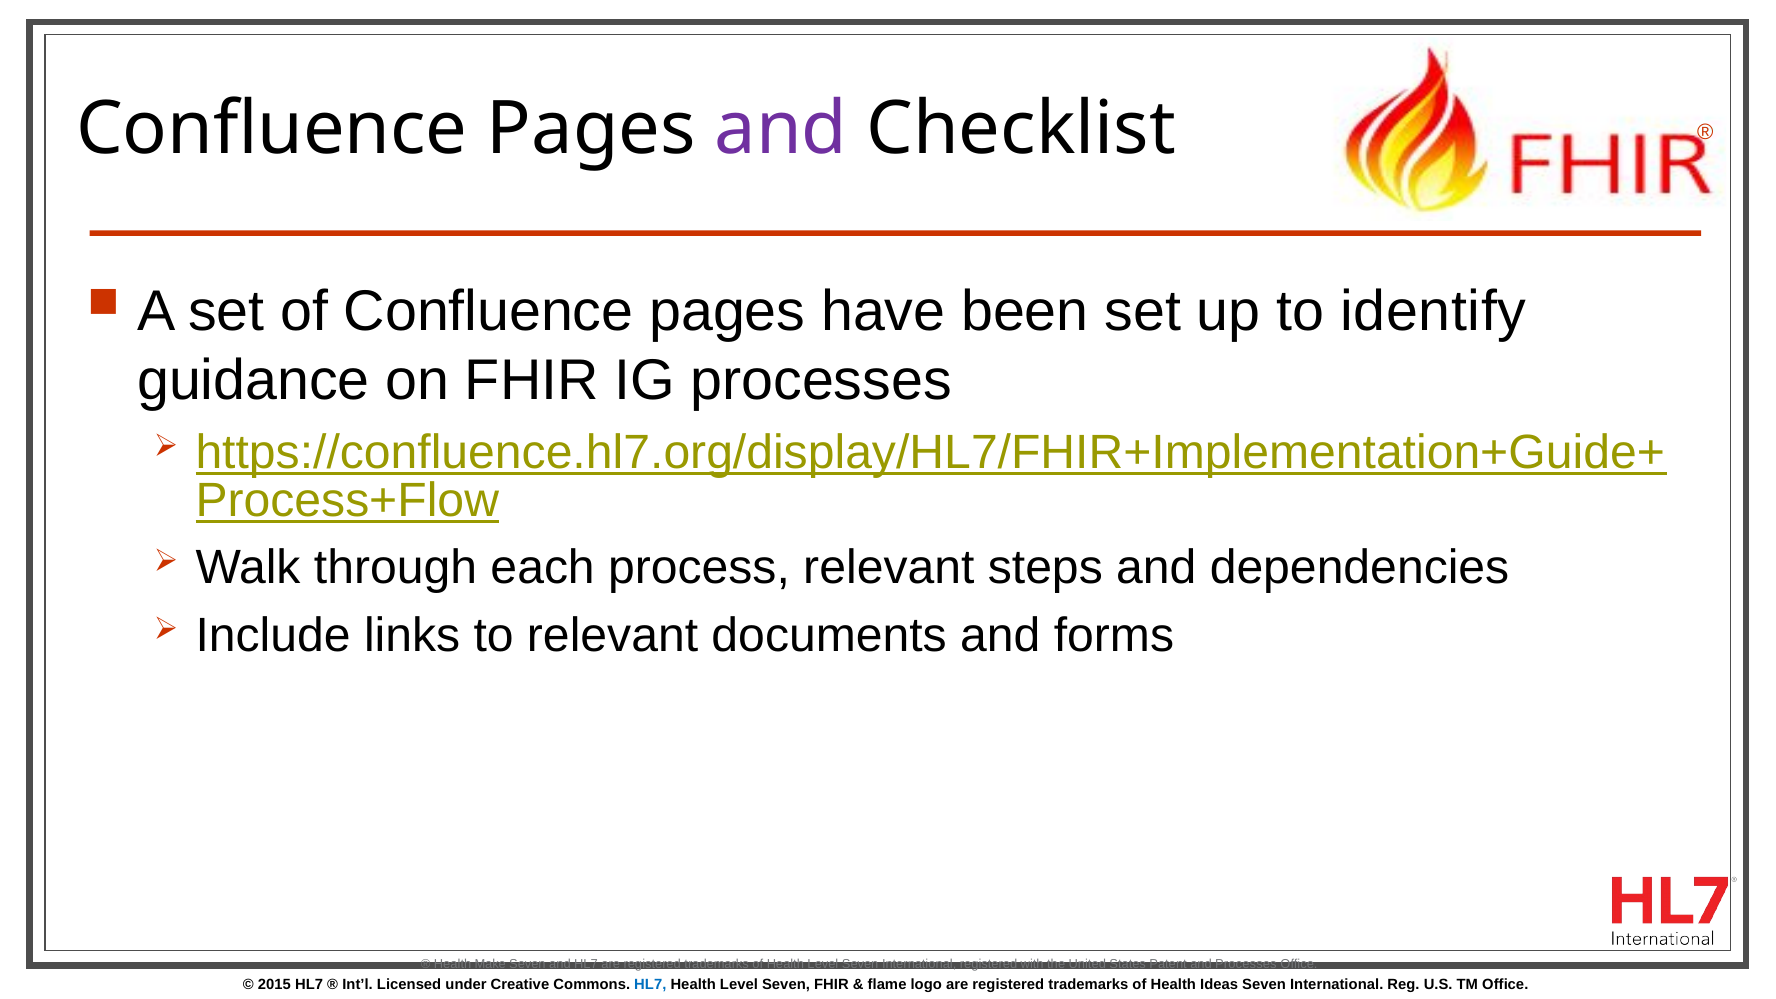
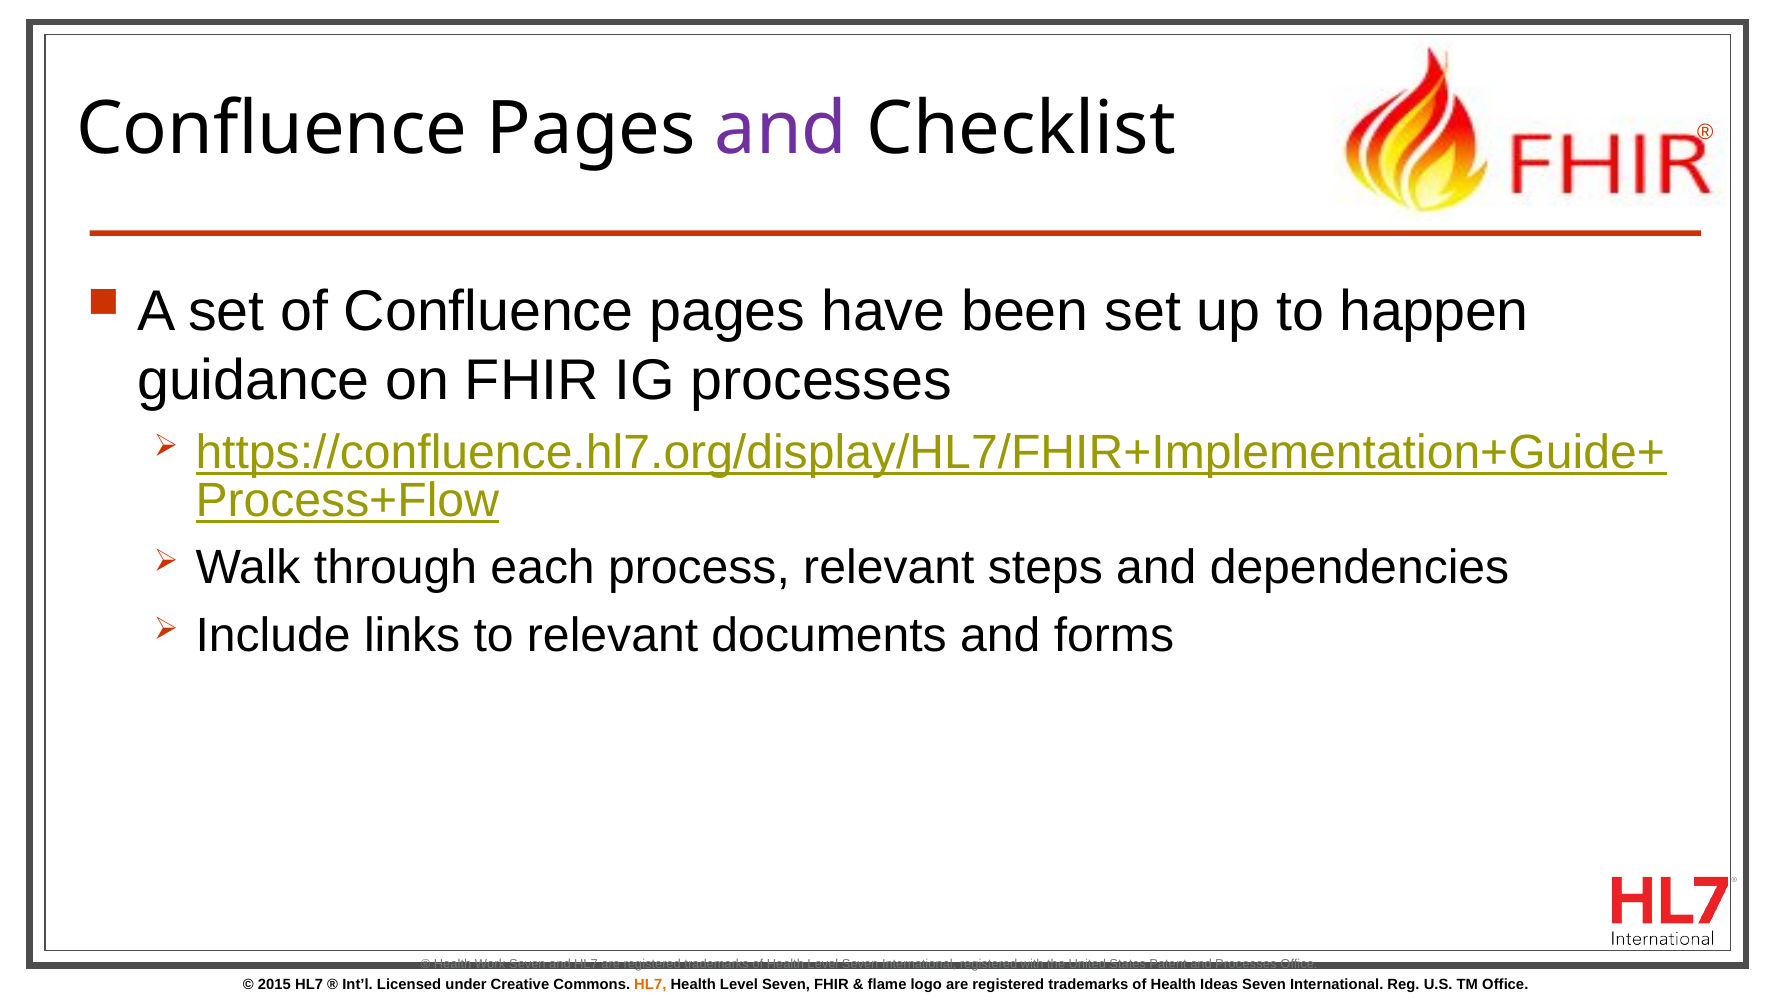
identify: identify -> happen
Make: Make -> Work
HL7 at (650, 984) colour: blue -> orange
